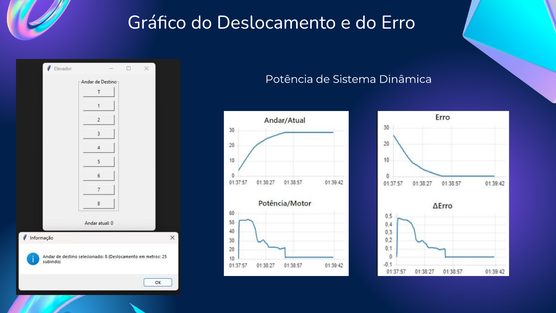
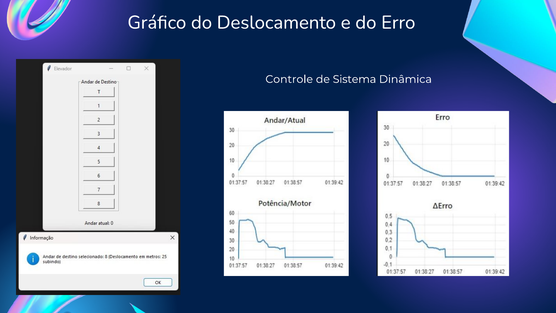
Potência: Potência -> Controle
